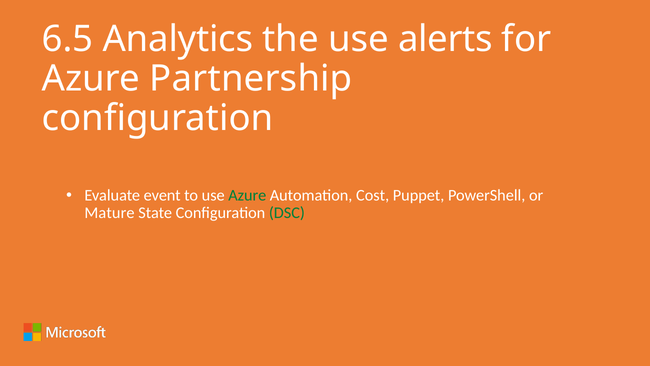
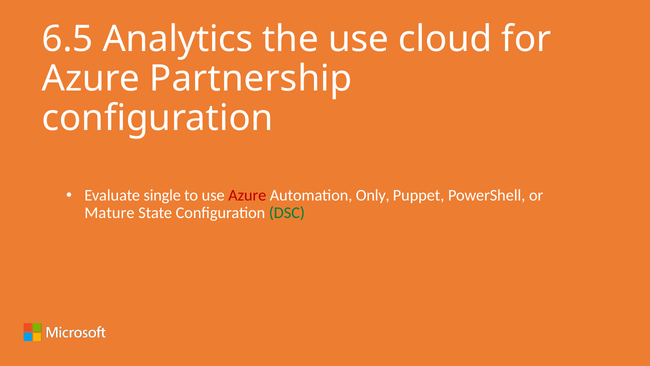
alerts: alerts -> cloud
event: event -> single
Azure at (247, 195) colour: green -> red
Cost: Cost -> Only
